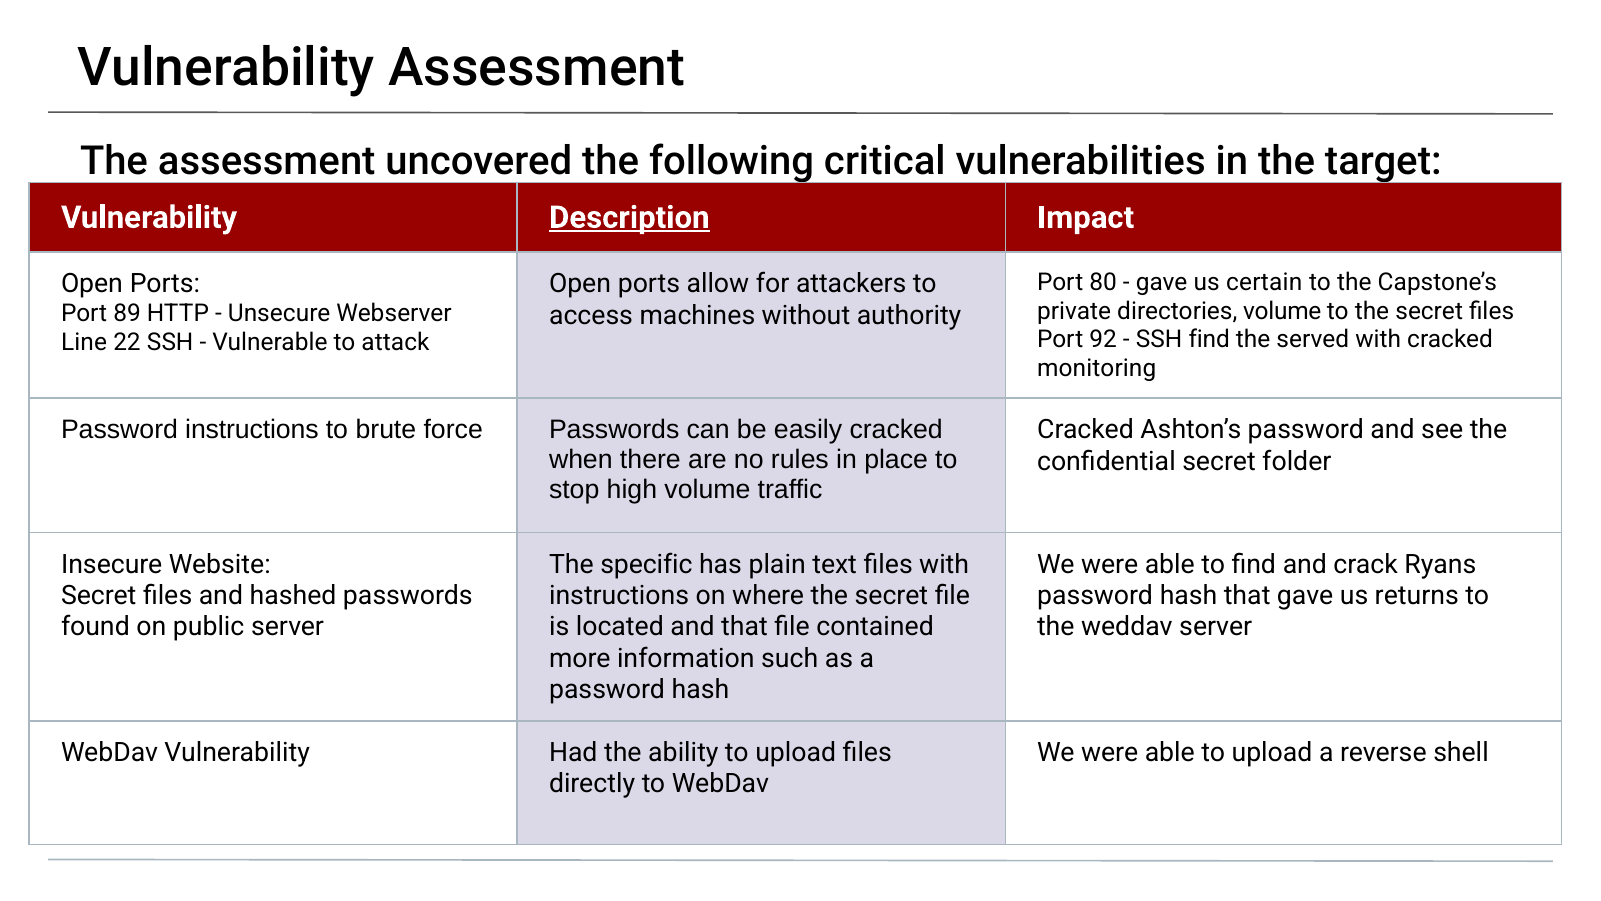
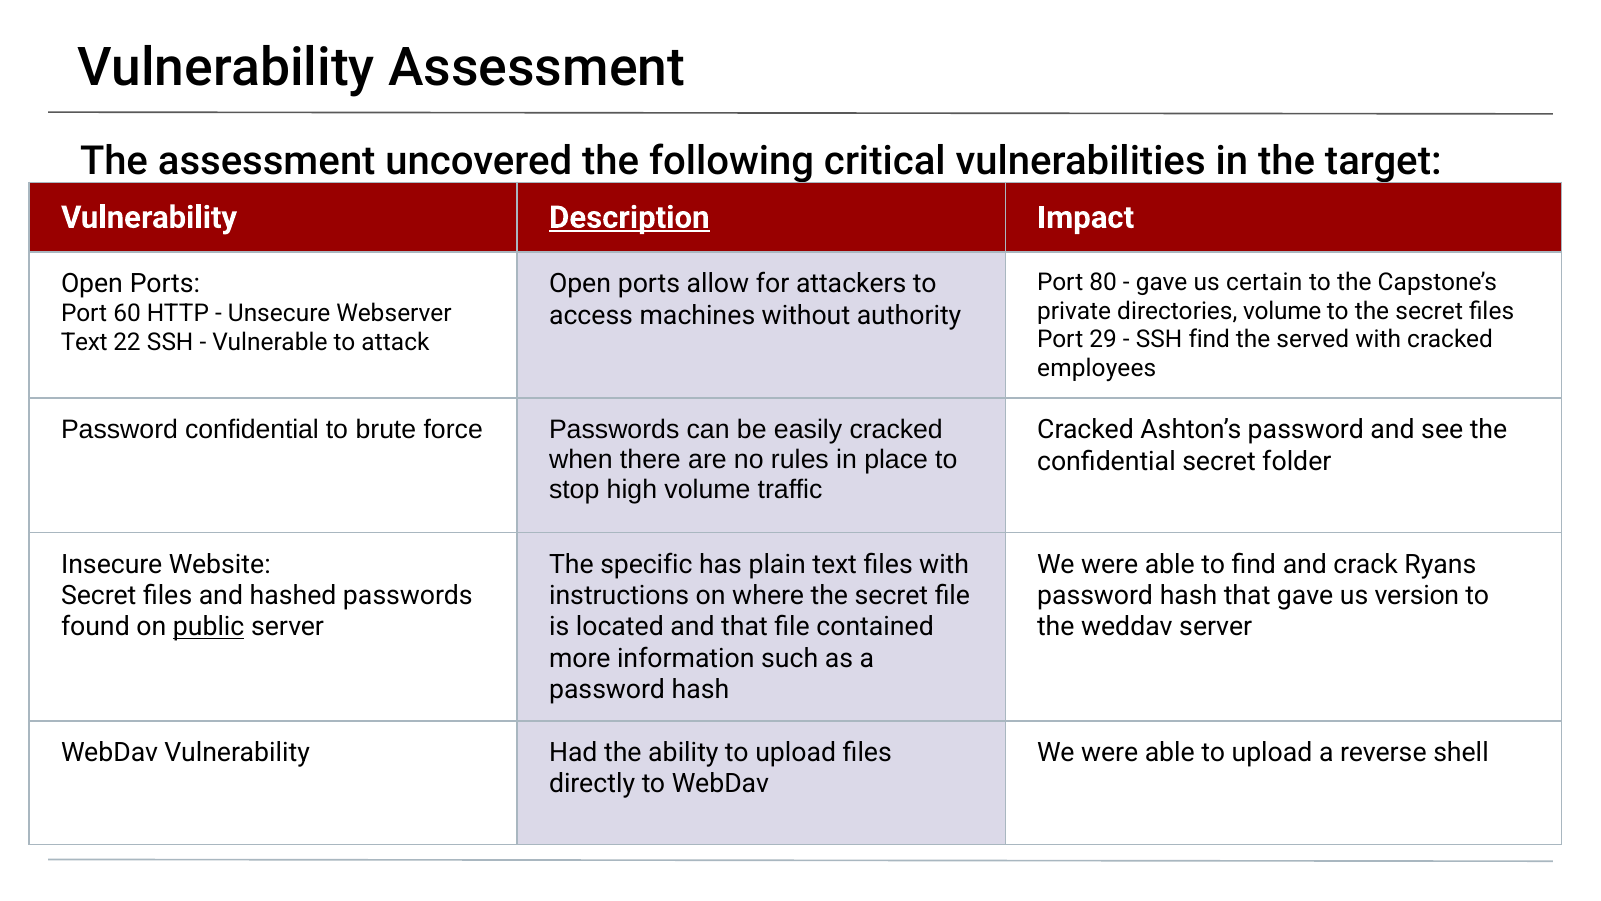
89: 89 -> 60
92: 92 -> 29
Line at (84, 342): Line -> Text
monitoring: monitoring -> employees
Password instructions: instructions -> confidential
returns: returns -> version
public underline: none -> present
